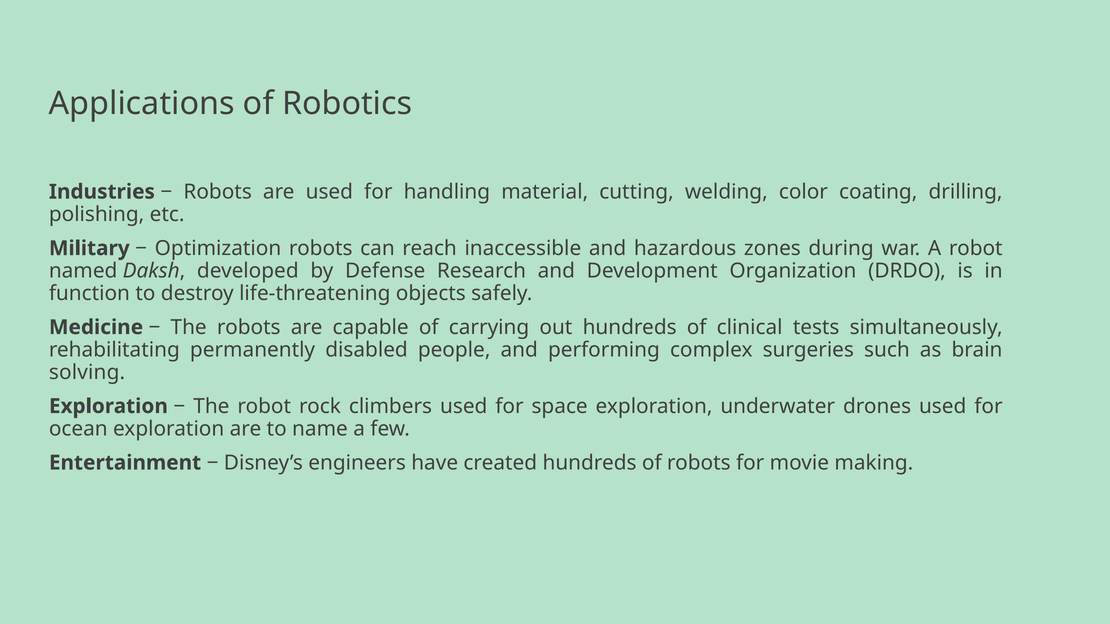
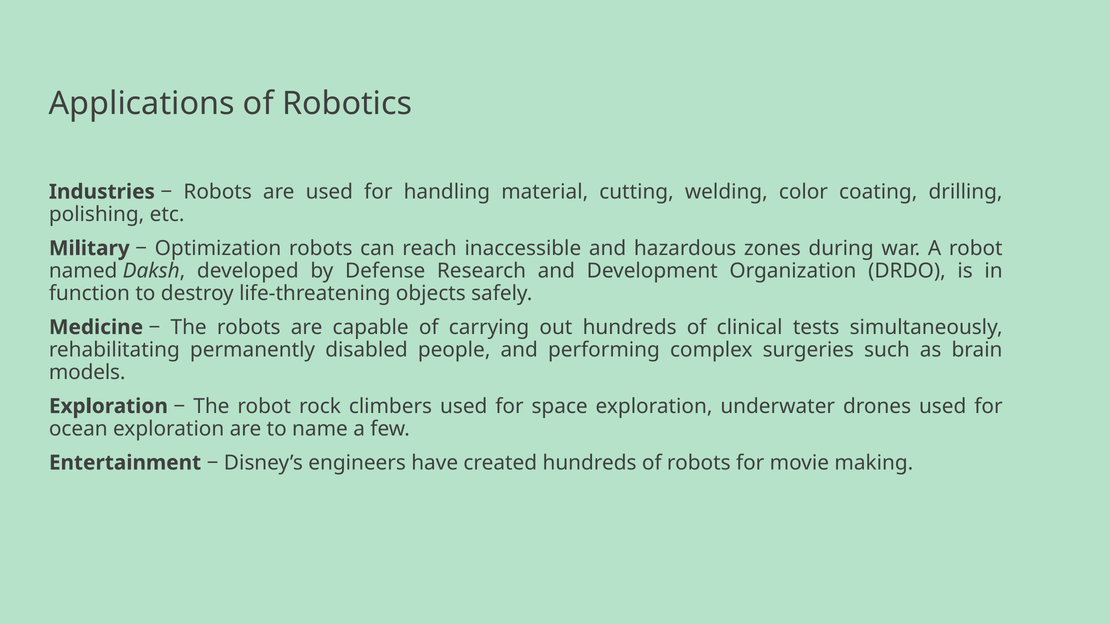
solving: solving -> models
